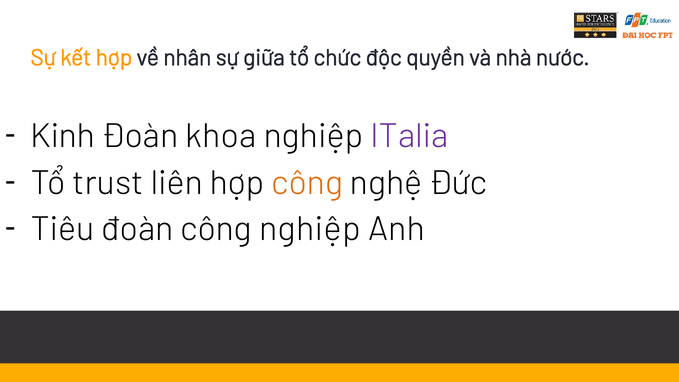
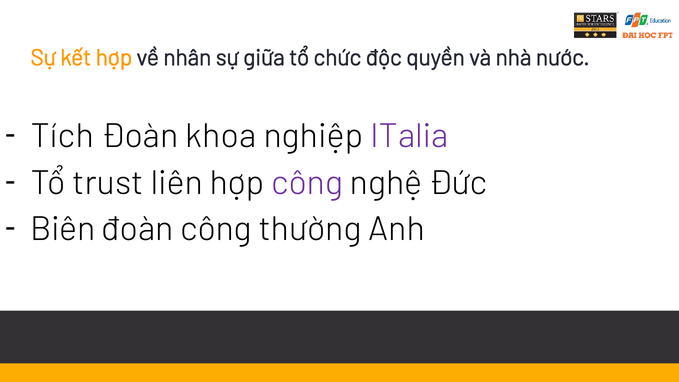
Kinh: Kinh -> Tích
công at (307, 183) colour: orange -> purple
Tiêu: Tiêu -> Biên
công nghiệp: nghiệp -> thường
